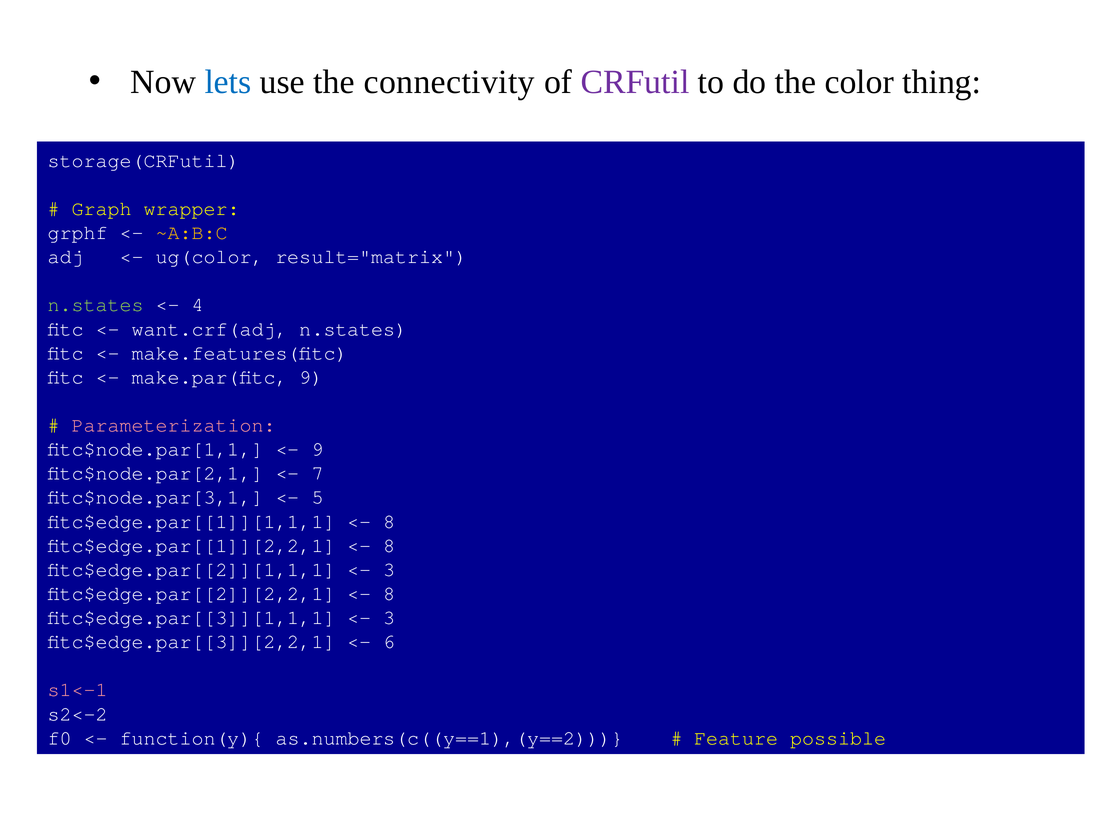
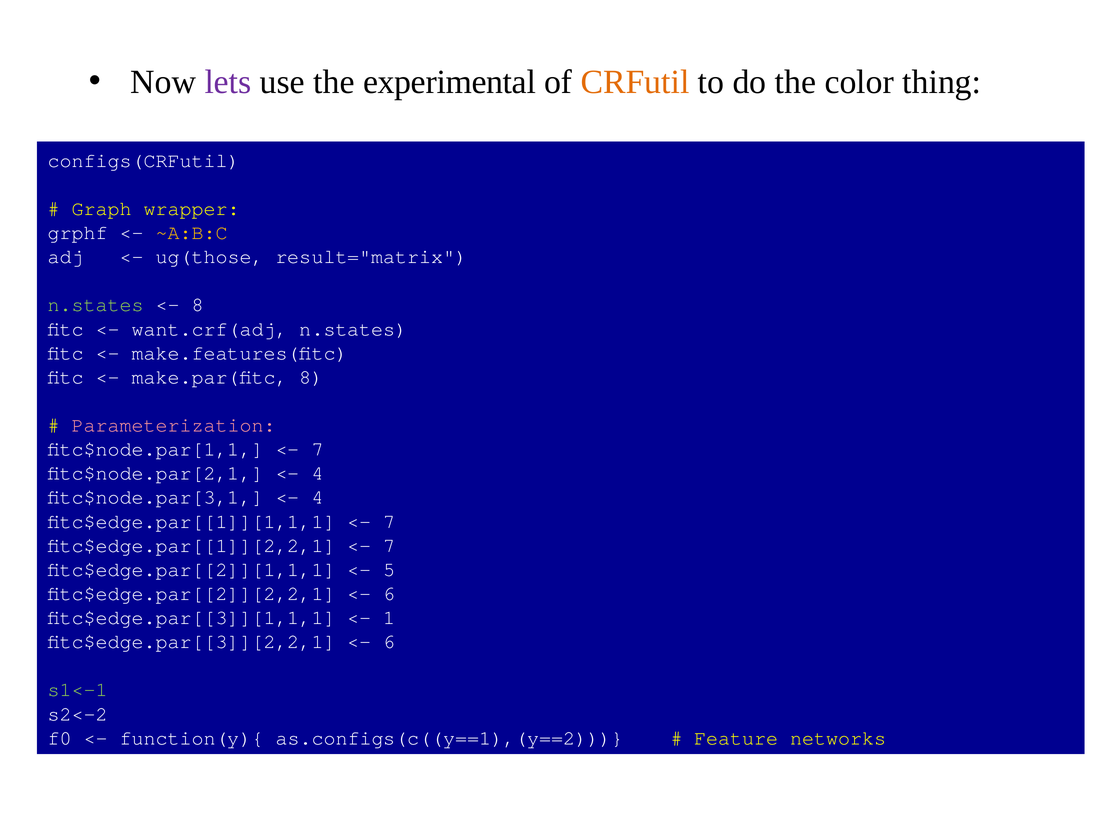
lets colour: blue -> purple
connectivity: connectivity -> experimental
CRFutil colour: purple -> orange
storage(CRFutil: storage(CRFutil -> configs(CRFutil
ug(color: ug(color -> ug(those
4 at (198, 305): 4 -> 8
make.par(fitc 9: 9 -> 8
9 at (318, 449): 9 -> 7
7 at (318, 473): 7 -> 4
5 at (318, 497): 5 -> 4
8 at (389, 521): 8 -> 7
8 at (389, 545): 8 -> 7
3 at (389, 569): 3 -> 5
8 at (389, 593): 8 -> 6
3 at (389, 617): 3 -> 1
s1<-1 colour: pink -> light green
as.numbers(c((y==1),(y==2: as.numbers(c((y==1),(y==2 -> as.configs(c((y==1),(y==2
possible: possible -> networks
